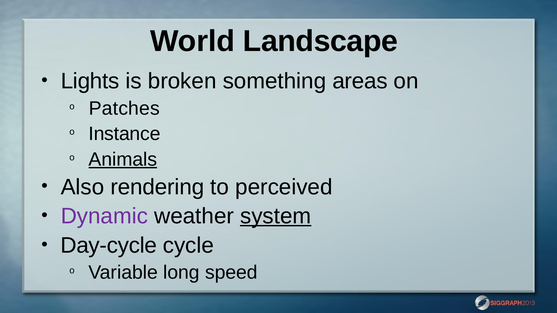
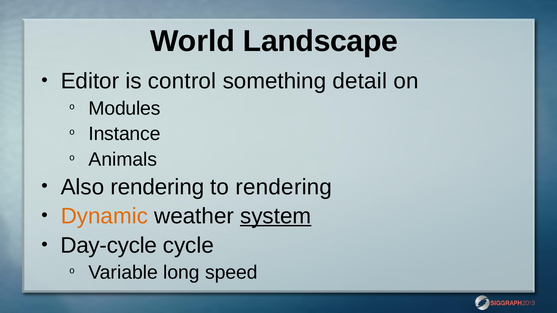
Lights: Lights -> Editor
broken: broken -> control
areas: areas -> detail
Patches: Patches -> Modules
Animals underline: present -> none
to perceived: perceived -> rendering
Dynamic colour: purple -> orange
